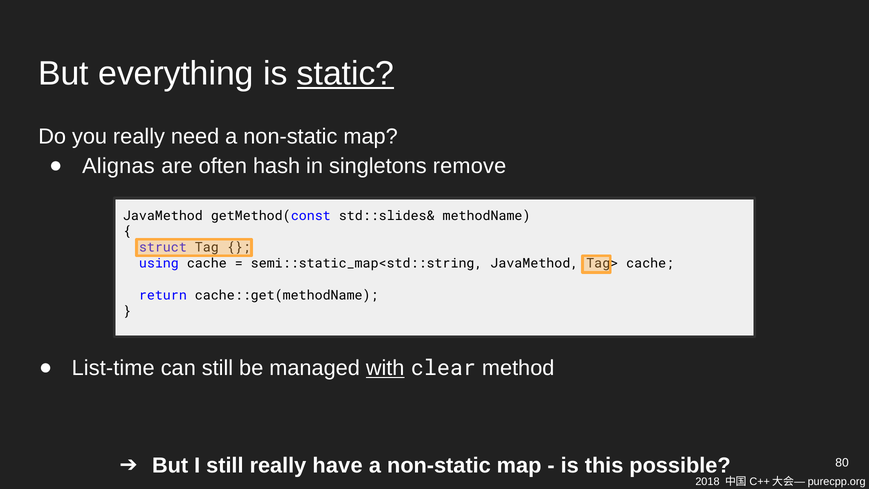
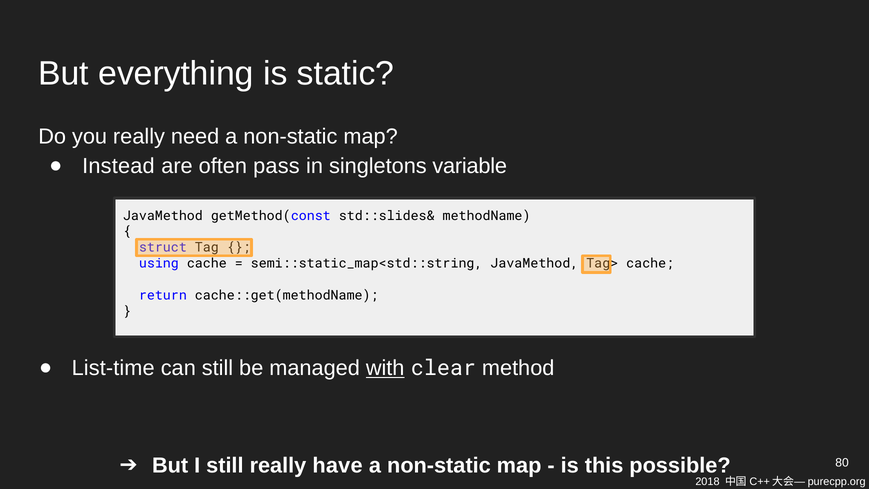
static underline: present -> none
Alignas: Alignas -> Instead
hash: hash -> pass
remove: remove -> variable
